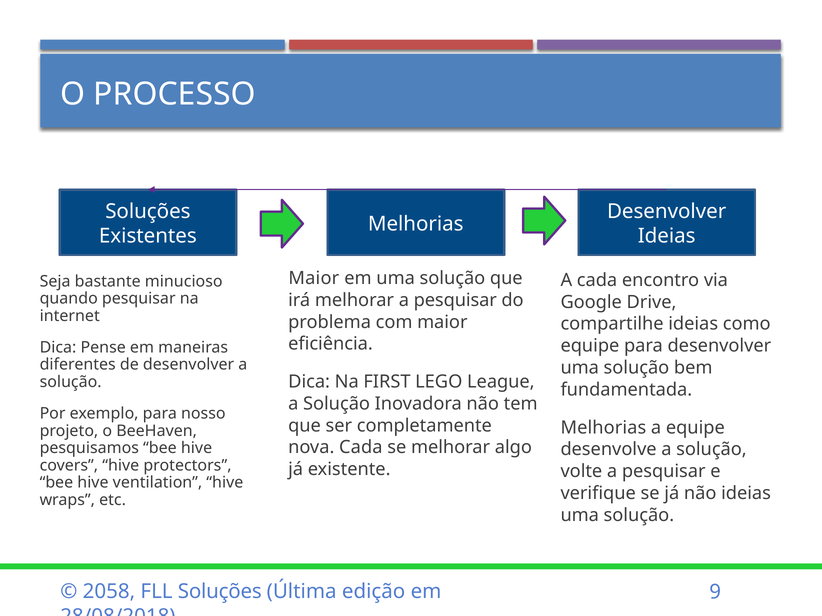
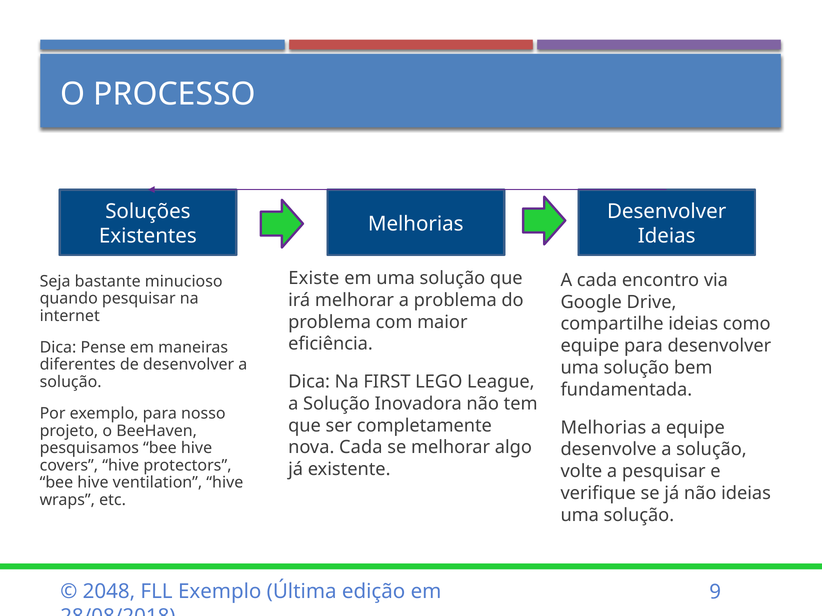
Maior at (314, 279): Maior -> Existe
melhorar a pesquisar: pesquisar -> problema
2058: 2058 -> 2048
FLL Soluções: Soluções -> Exemplo
